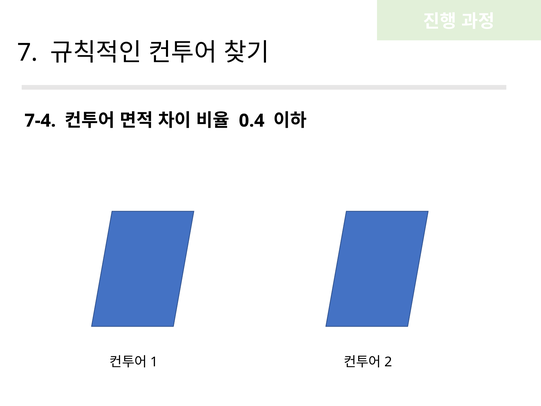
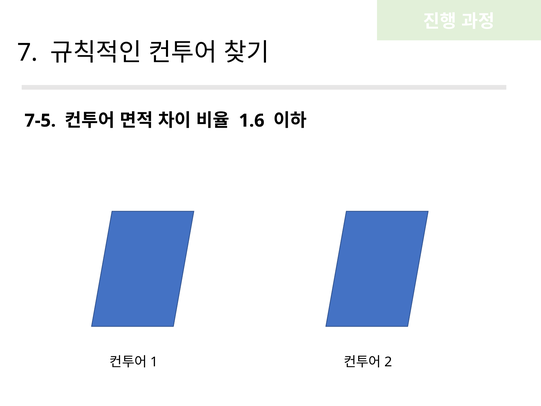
7-4: 7-4 -> 7-5
0.4: 0.4 -> 1.6
